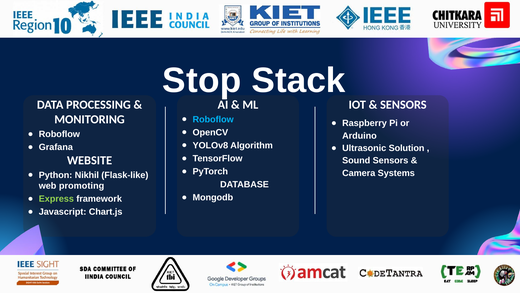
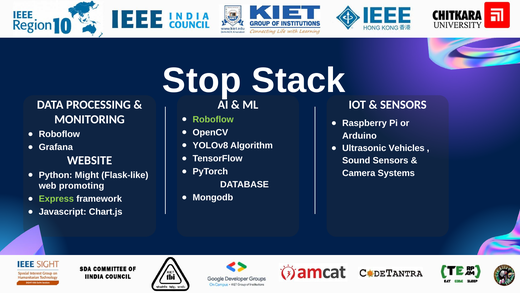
Roboflow at (213, 119) colour: light blue -> light green
Solution: Solution -> Vehicles
Nikhil: Nikhil -> Might
